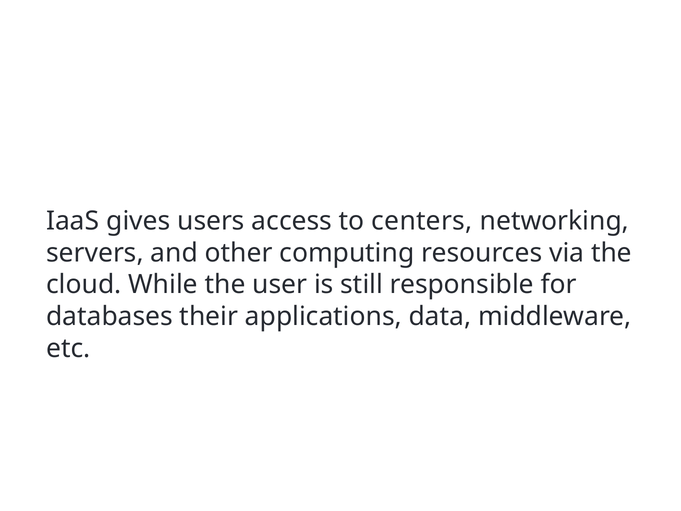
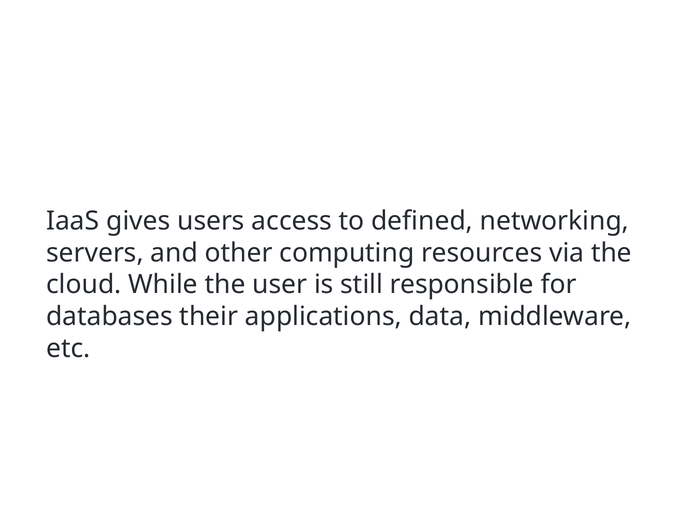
centers: centers -> defined
